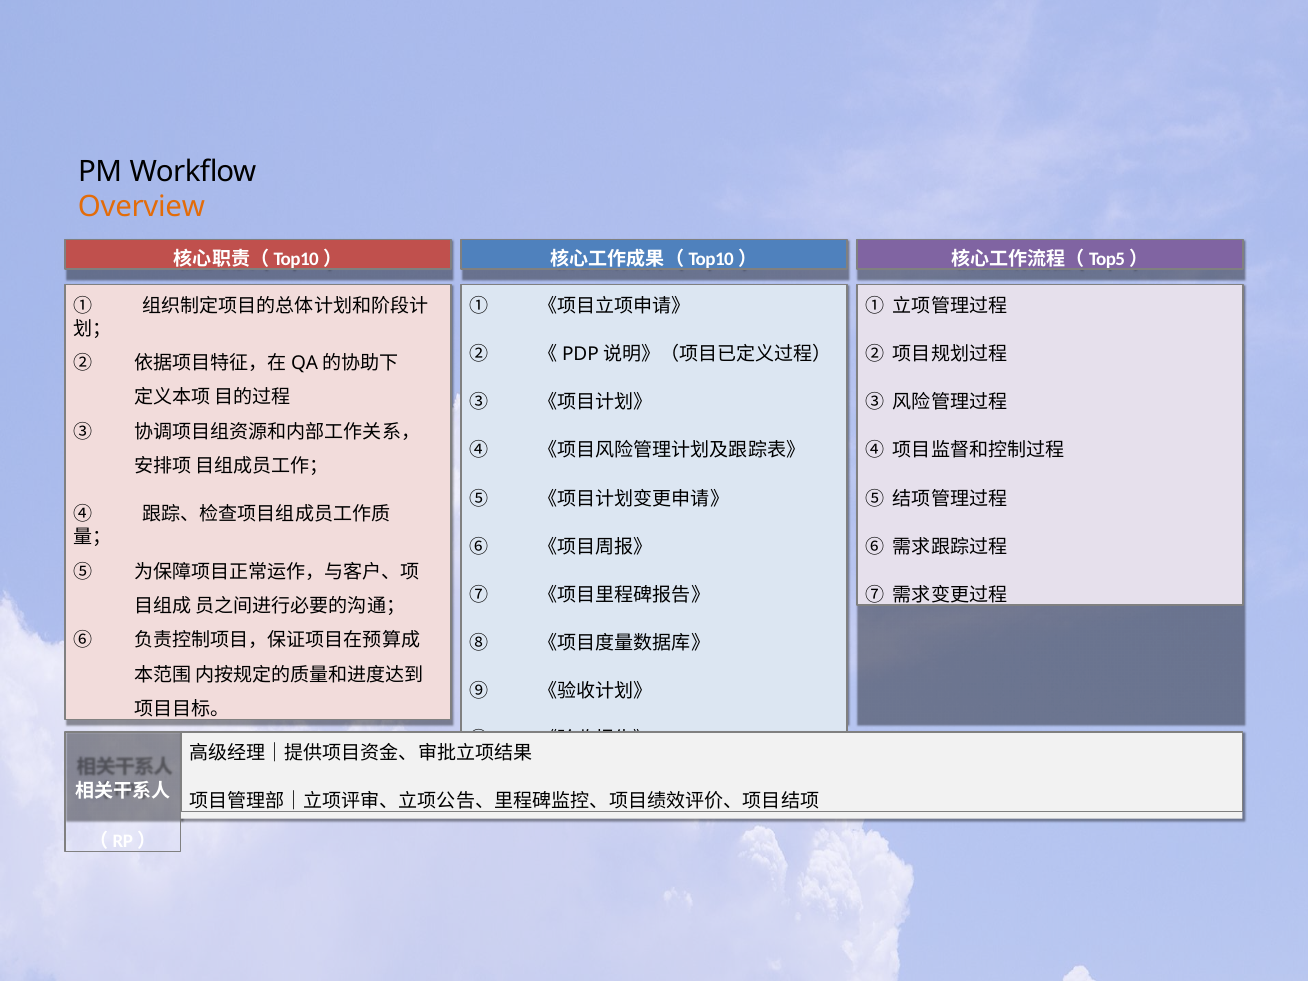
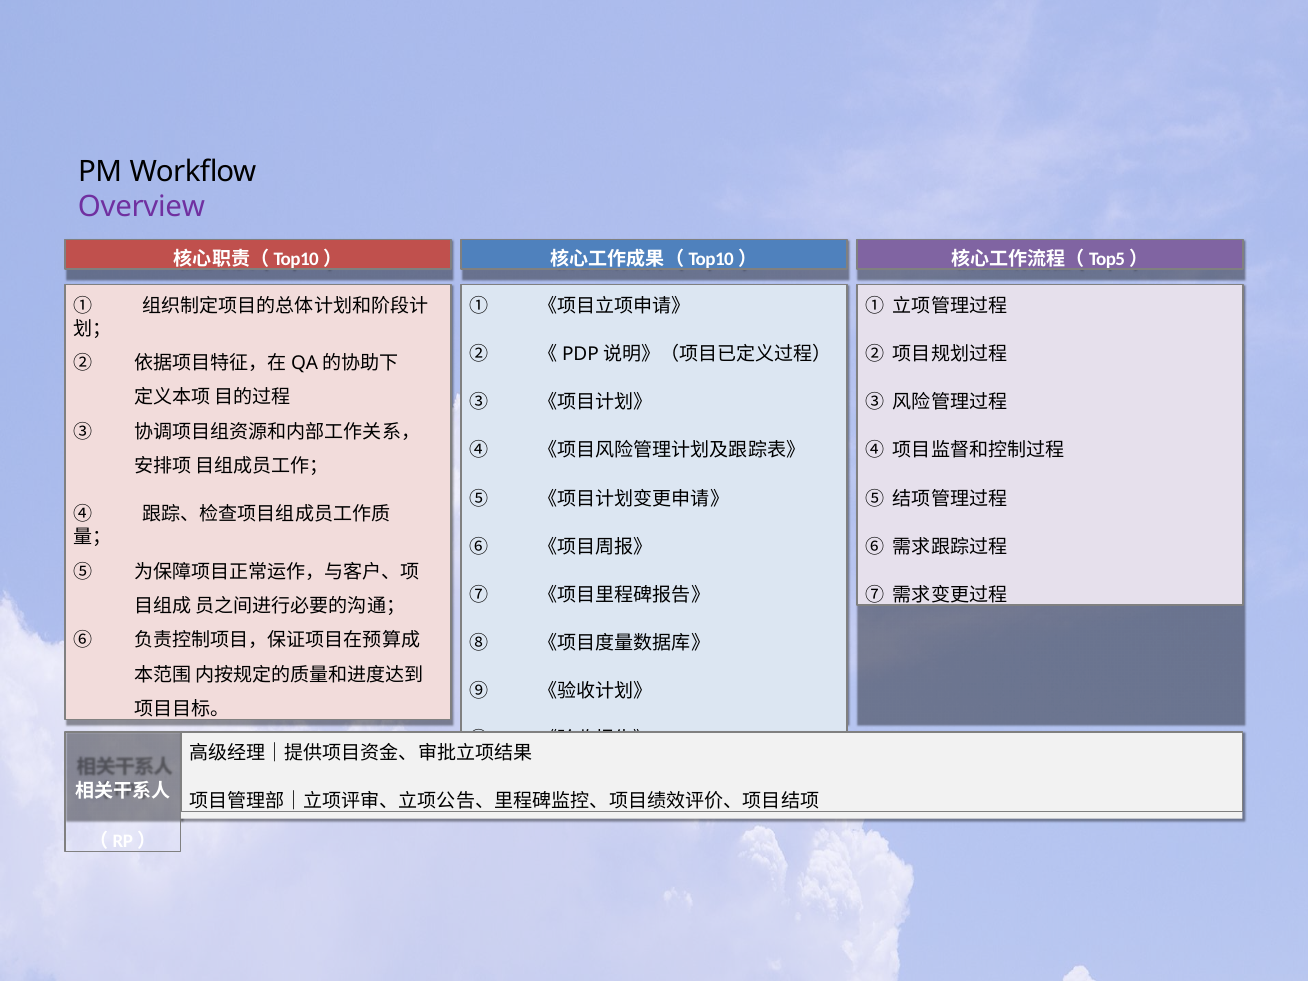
Overview colour: orange -> purple
